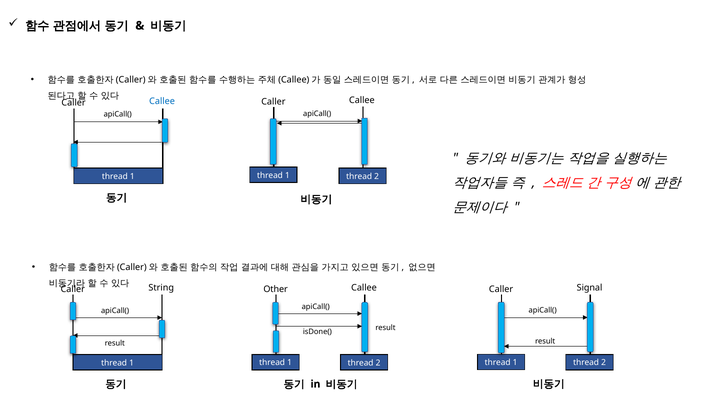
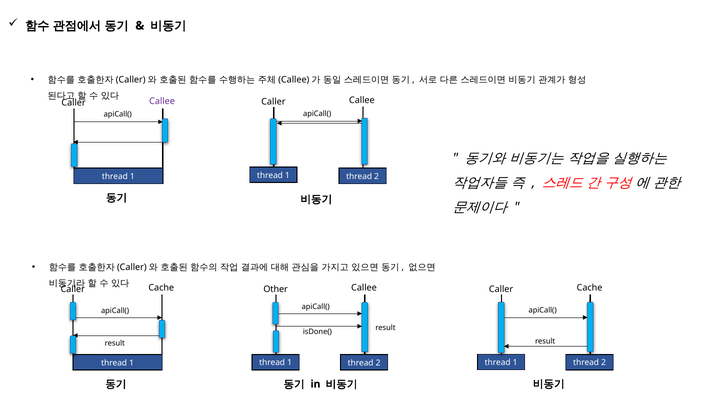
Callee at (162, 101) colour: blue -> purple
Signal at (590, 288): Signal -> Cache
String at (161, 288): String -> Cache
